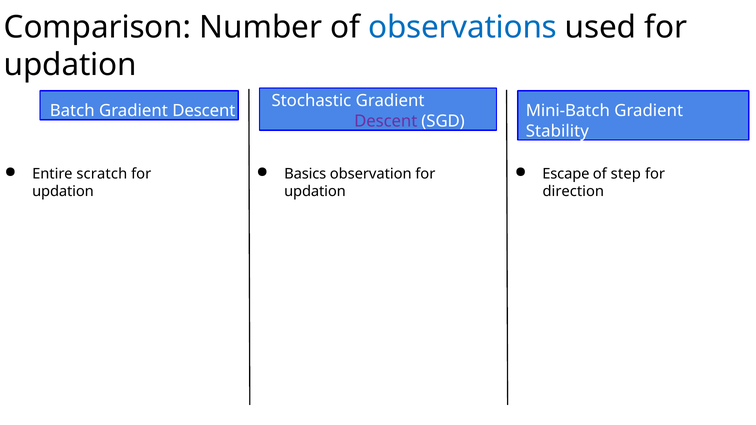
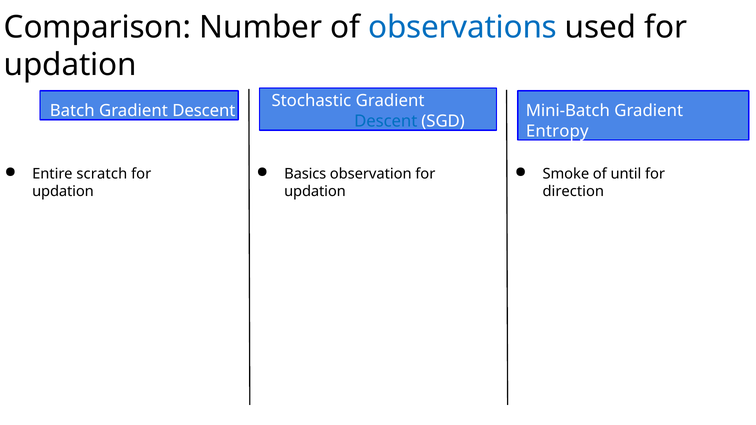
Descent at (386, 121) colour: purple -> blue
Stability: Stability -> Entropy
Escape: Escape -> Smoke
step: step -> until
